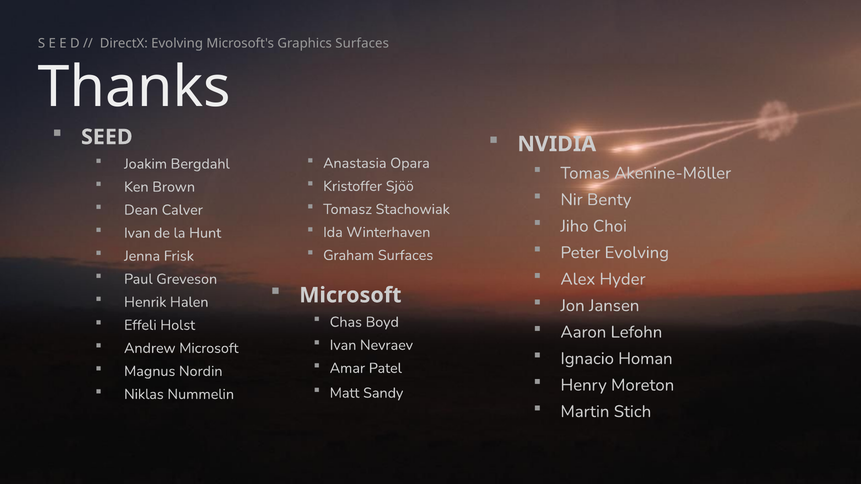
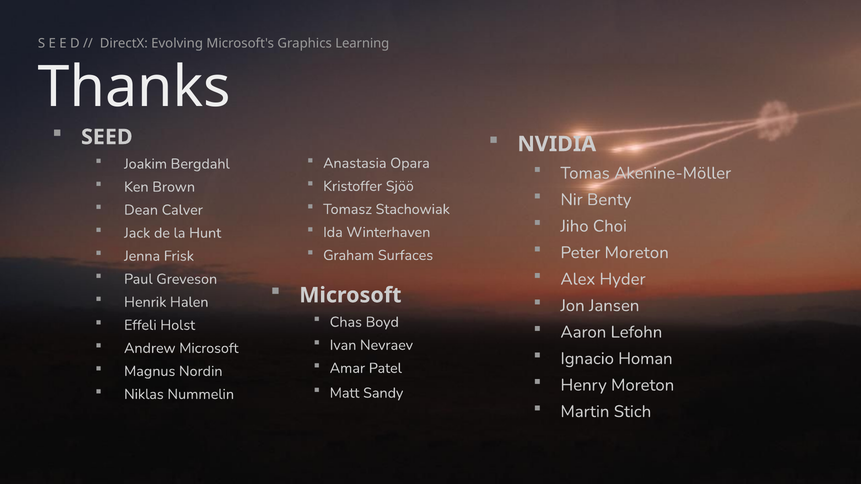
Graphics Surfaces: Surfaces -> Learning
Ivan at (137, 233): Ivan -> Jack
Peter Evolving: Evolving -> Moreton
